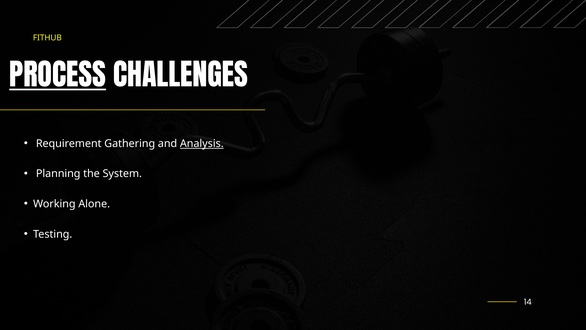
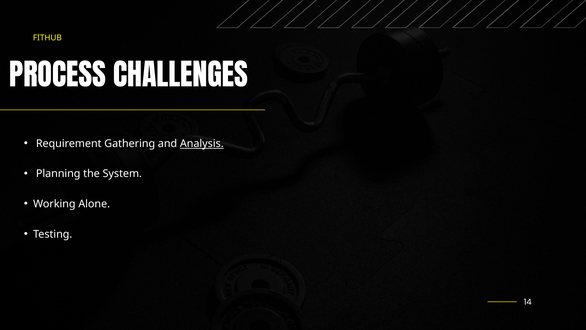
PROCESS underline: present -> none
